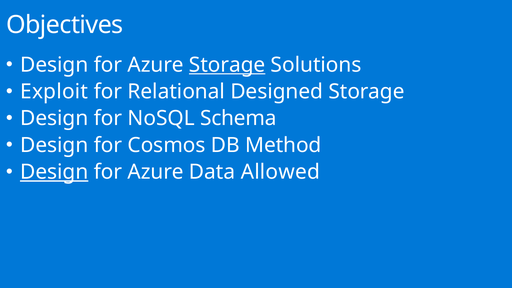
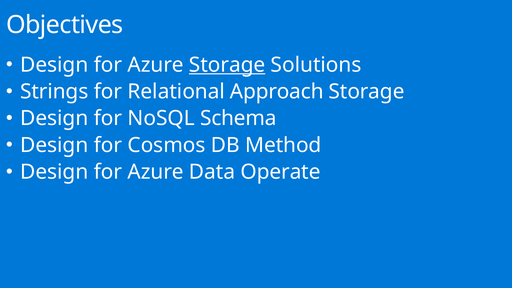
Exploit: Exploit -> Strings
Designed: Designed -> Approach
Design at (54, 172) underline: present -> none
Allowed: Allowed -> Operate
